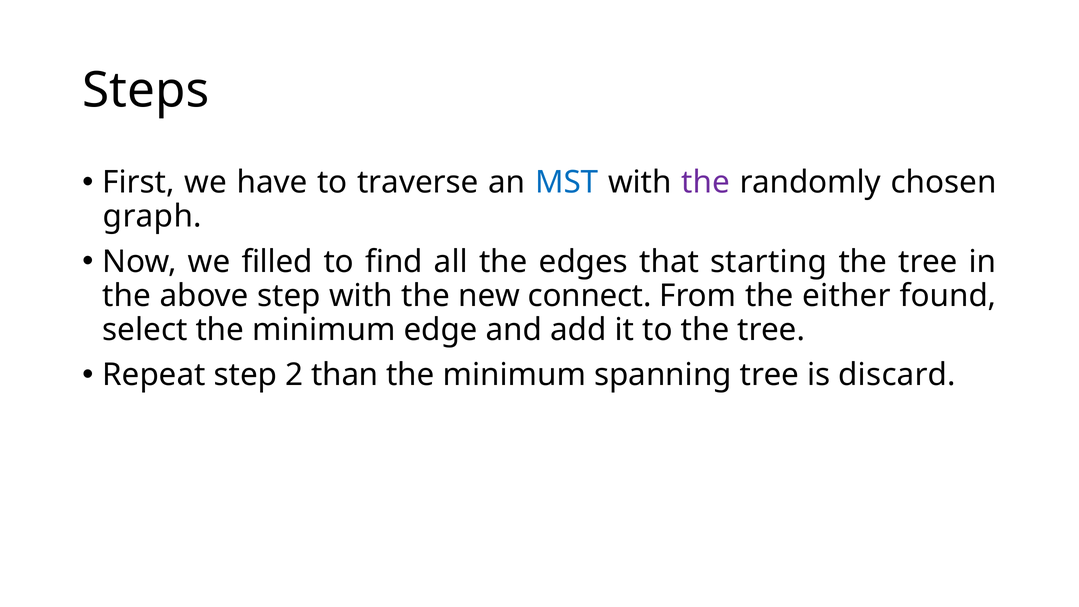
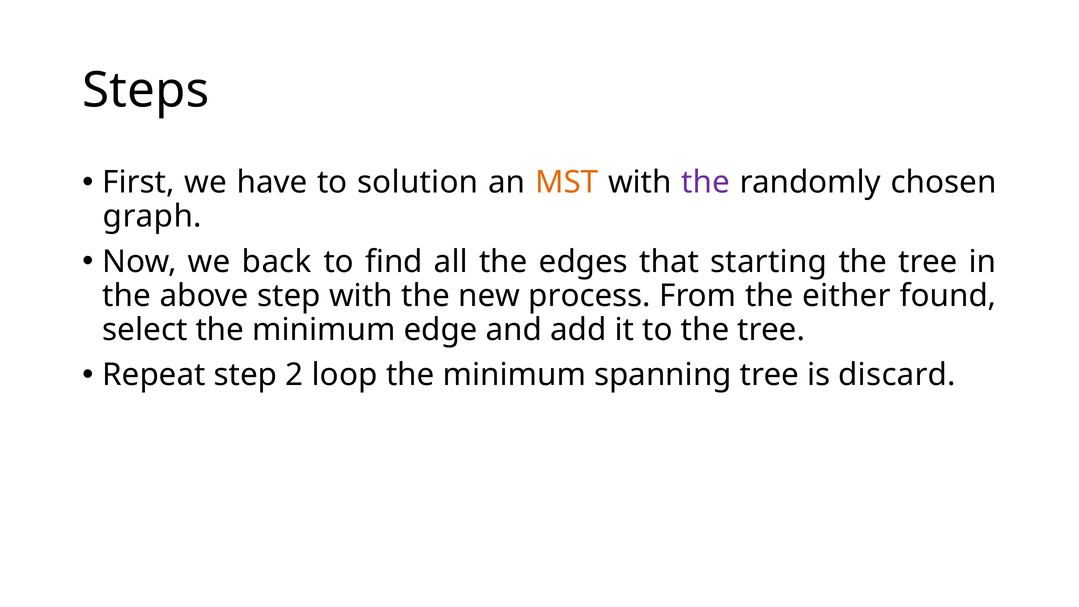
traverse: traverse -> solution
MST colour: blue -> orange
filled: filled -> back
connect: connect -> process
than: than -> loop
